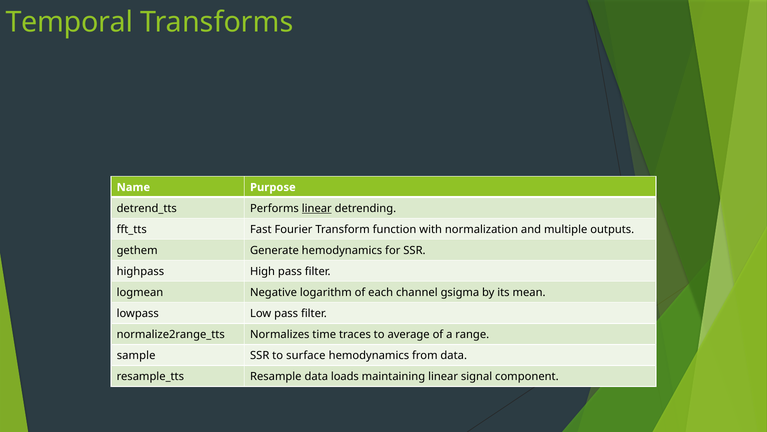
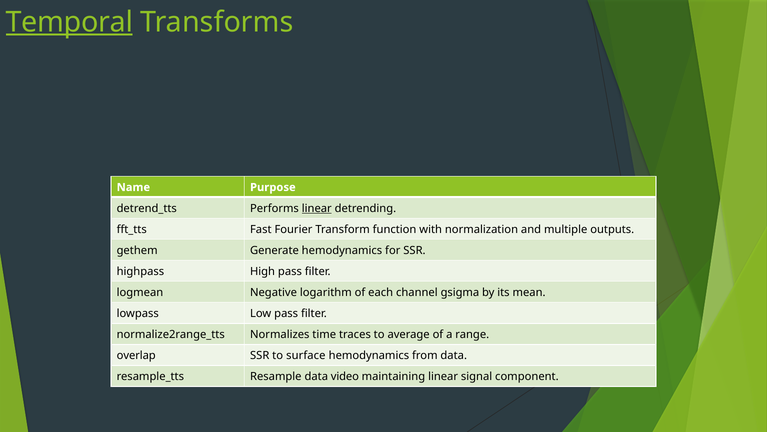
Temporal underline: none -> present
sample: sample -> overlap
loads: loads -> video
